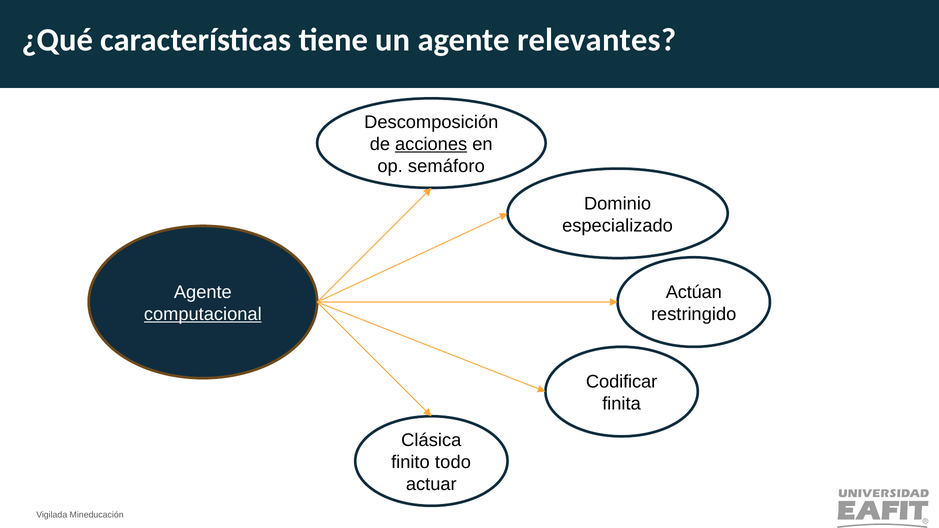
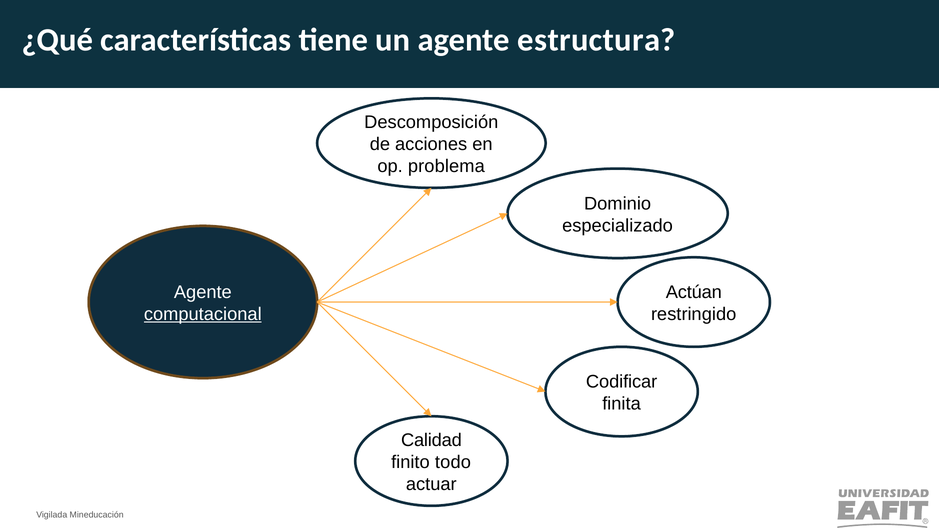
relevantes: relevantes -> estructura
acciones underline: present -> none
semáforo: semáforo -> problema
Clásica: Clásica -> Calidad
